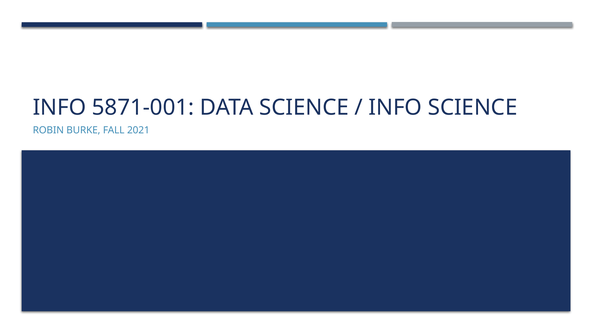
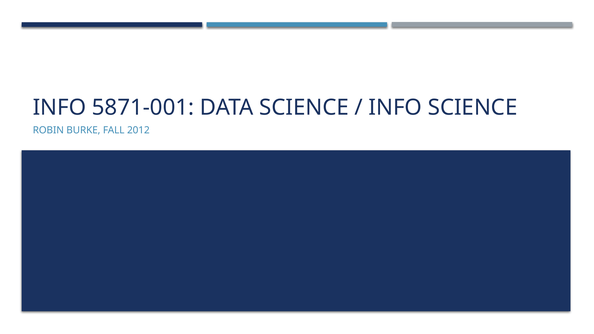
2021: 2021 -> 2012
